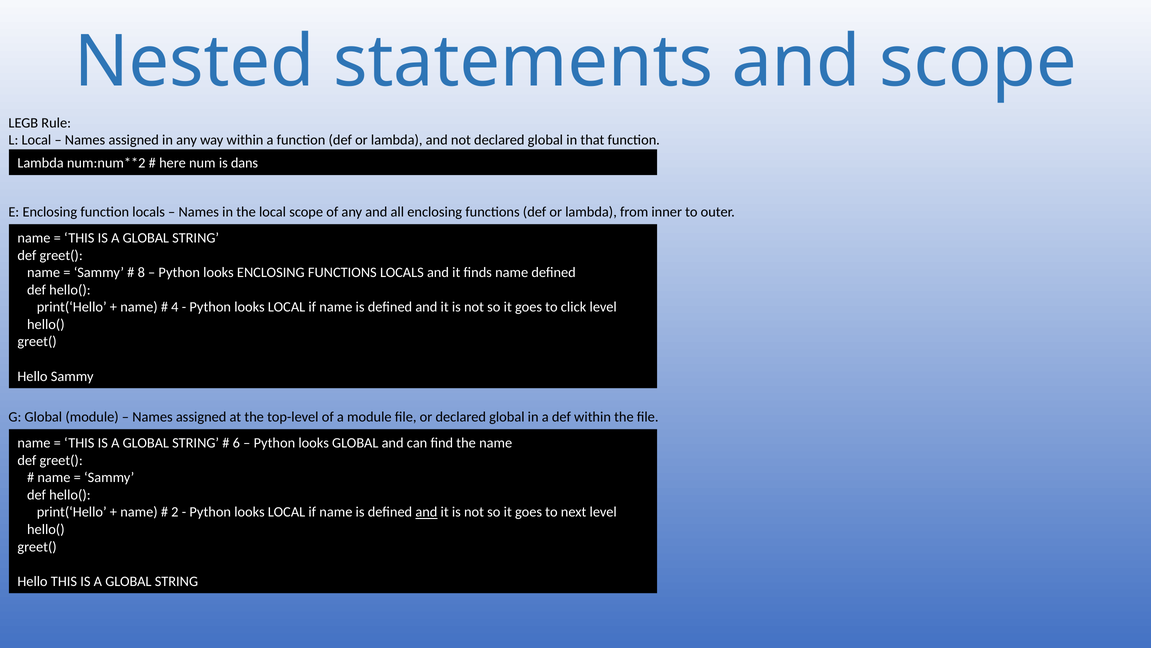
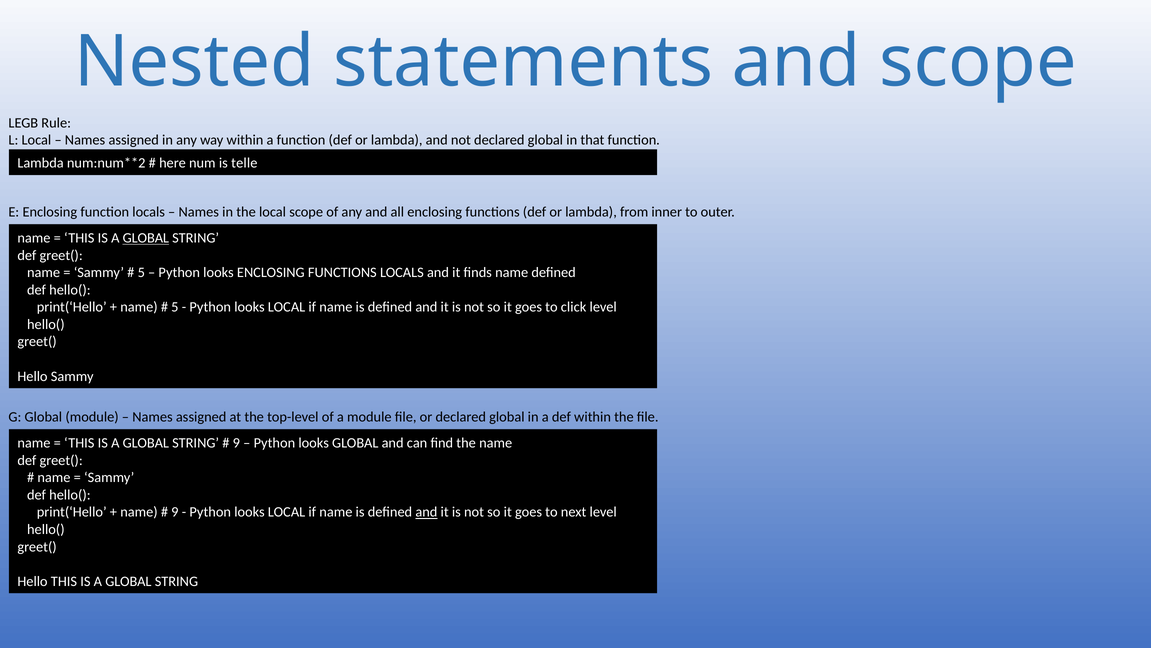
dans: dans -> telle
GLOBAL at (146, 238) underline: none -> present
8 at (141, 272): 8 -> 5
4 at (175, 307): 4 -> 5
6 at (236, 443): 6 -> 9
2 at (175, 512): 2 -> 9
